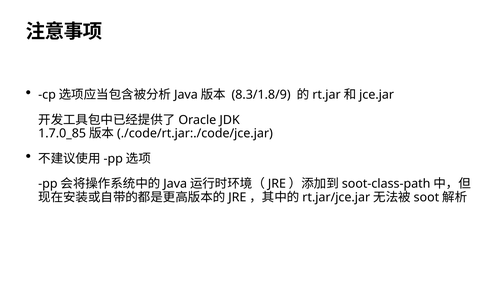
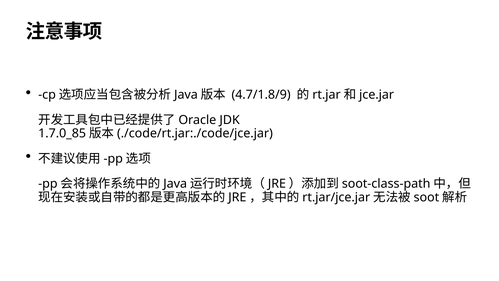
8.3/1.8/9: 8.3/1.8/9 -> 4.7/1.8/9
